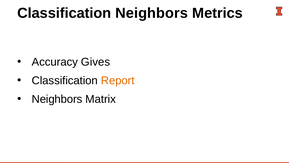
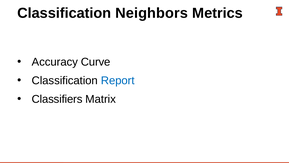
Gives: Gives -> Curve
Report colour: orange -> blue
Neighbors at (57, 99): Neighbors -> Classifiers
